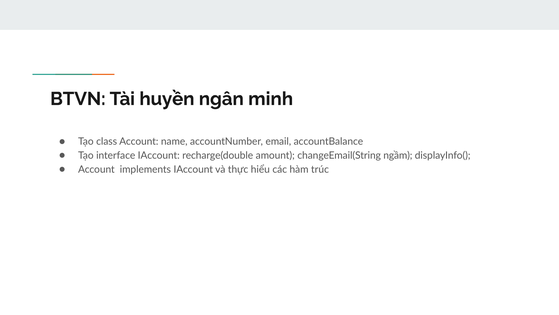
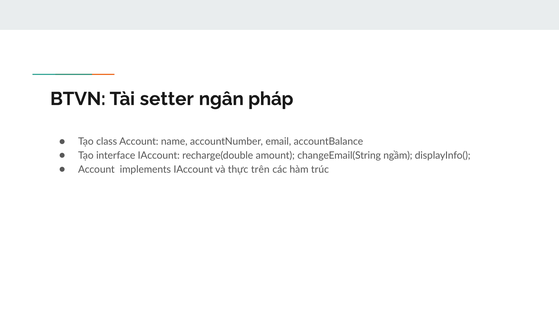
huyền: huyền -> setter
minh: minh -> pháp
hiểu: hiểu -> trên
